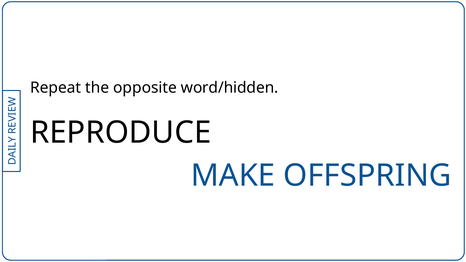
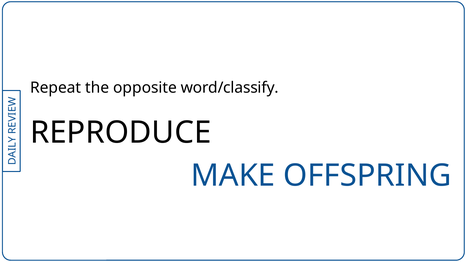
word/hidden: word/hidden -> word/classify
